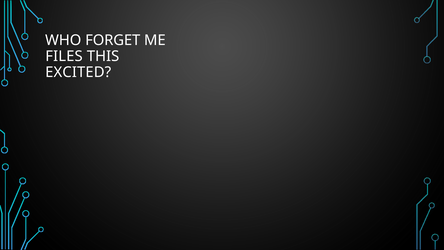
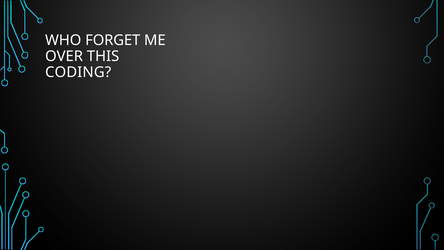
FILES: FILES -> OVER
EXCITED: EXCITED -> CODING
